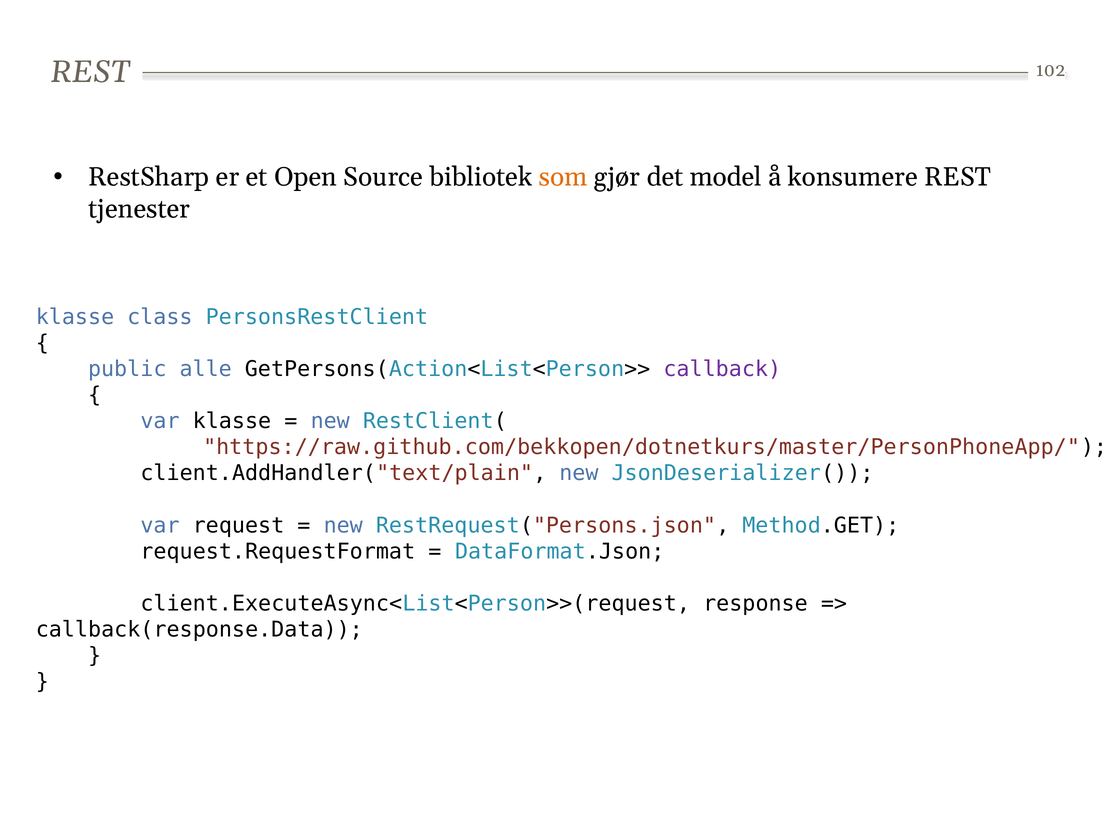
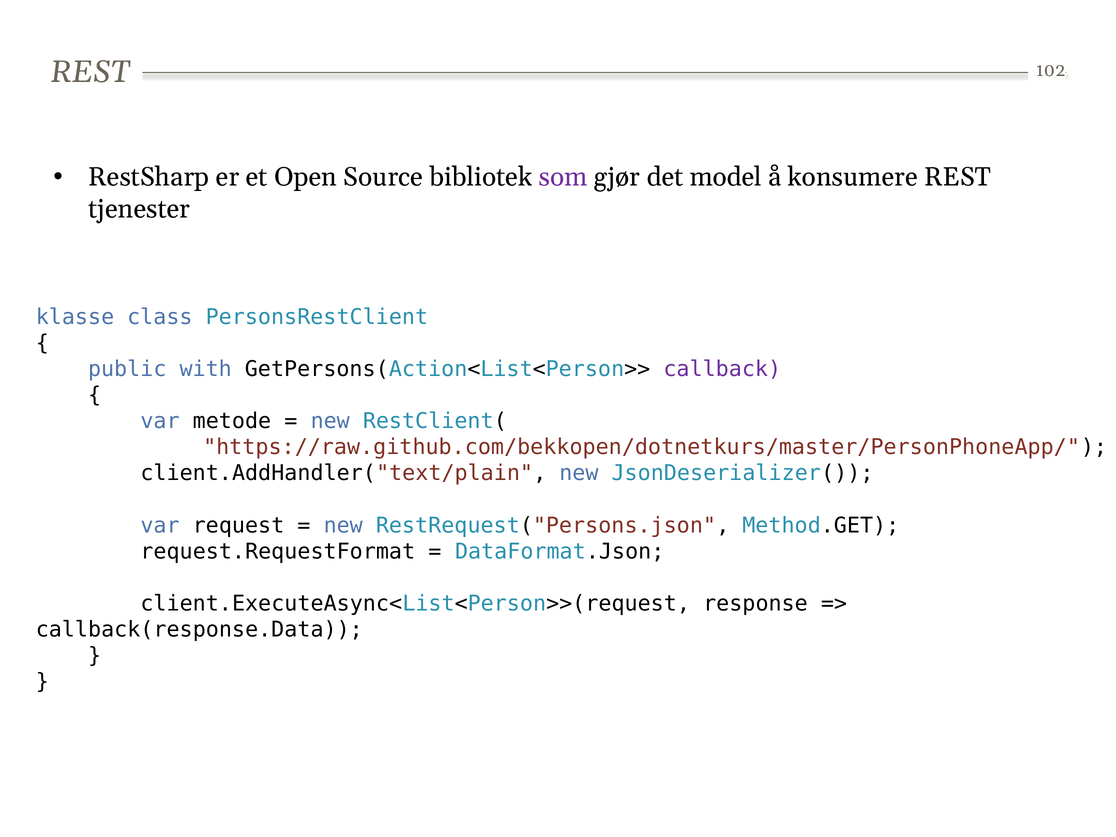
som colour: orange -> purple
alle: alle -> with
var klasse: klasse -> metode
